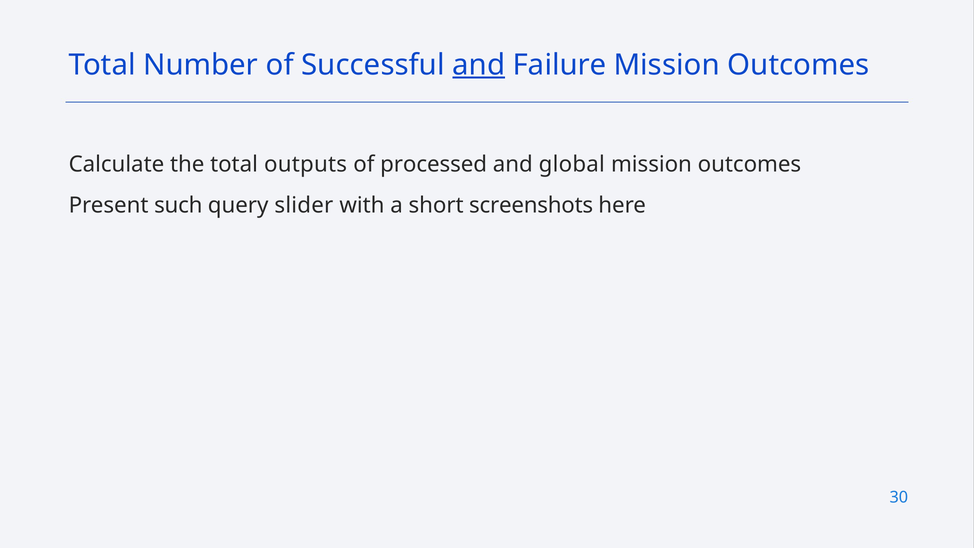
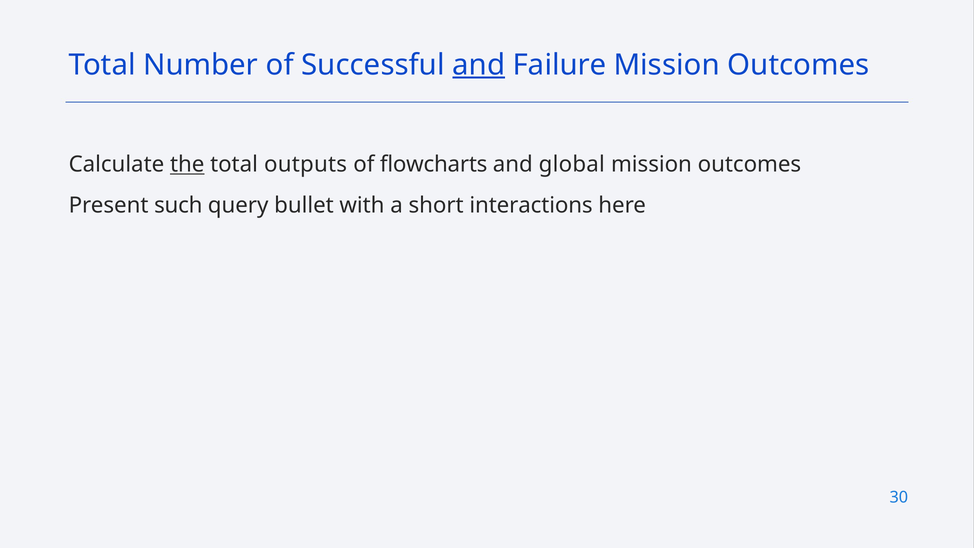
the underline: none -> present
processed: processed -> flowcharts
slider: slider -> bullet
screenshots: screenshots -> interactions
